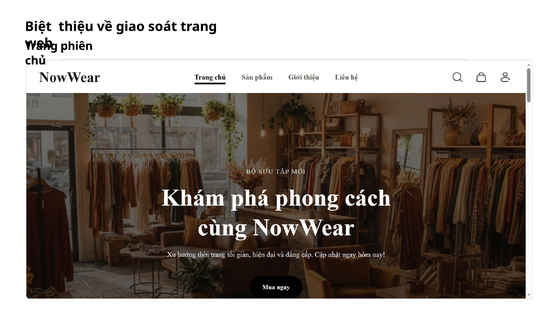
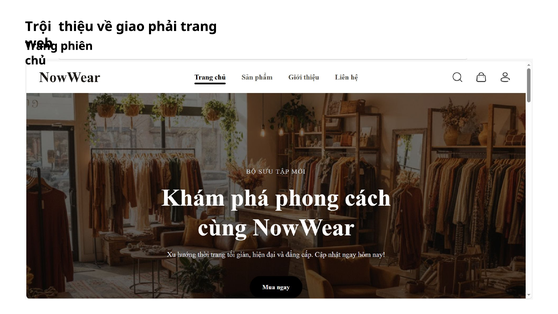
Biệt: Biệt -> Trội
soát: soát -> phải
